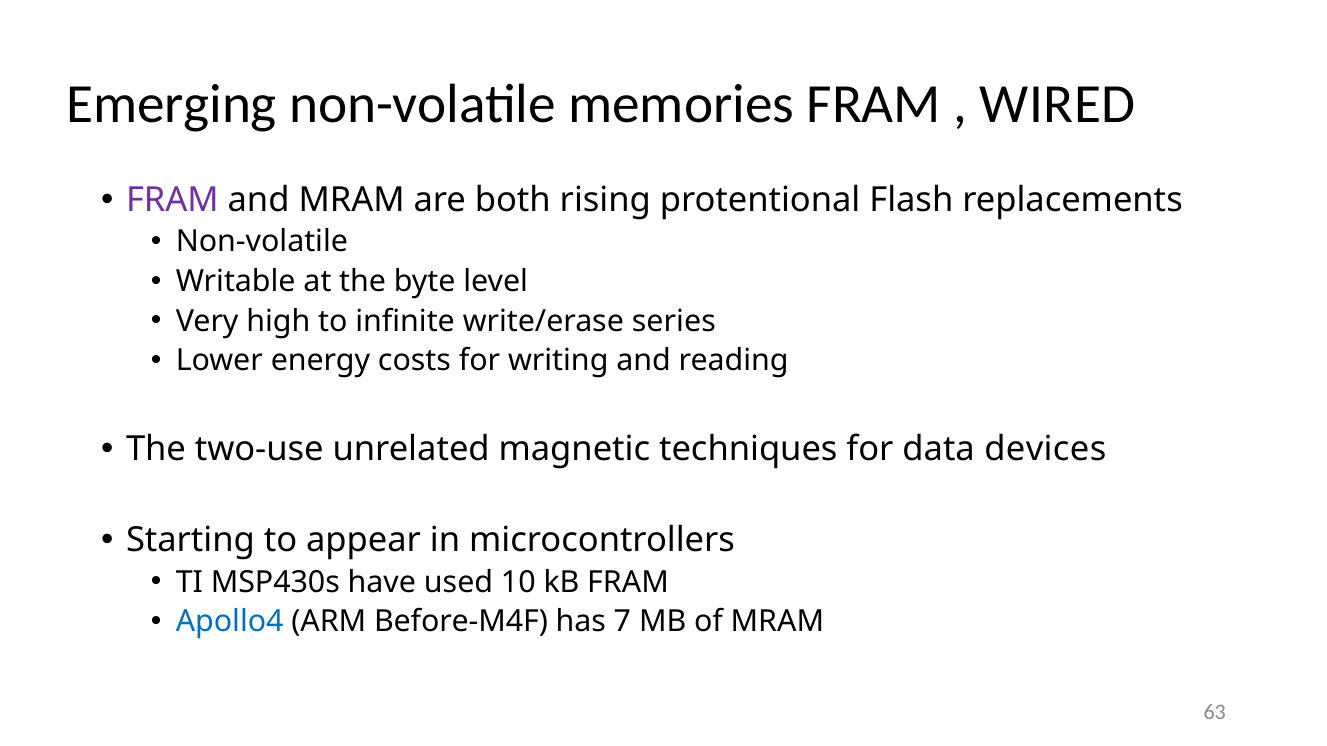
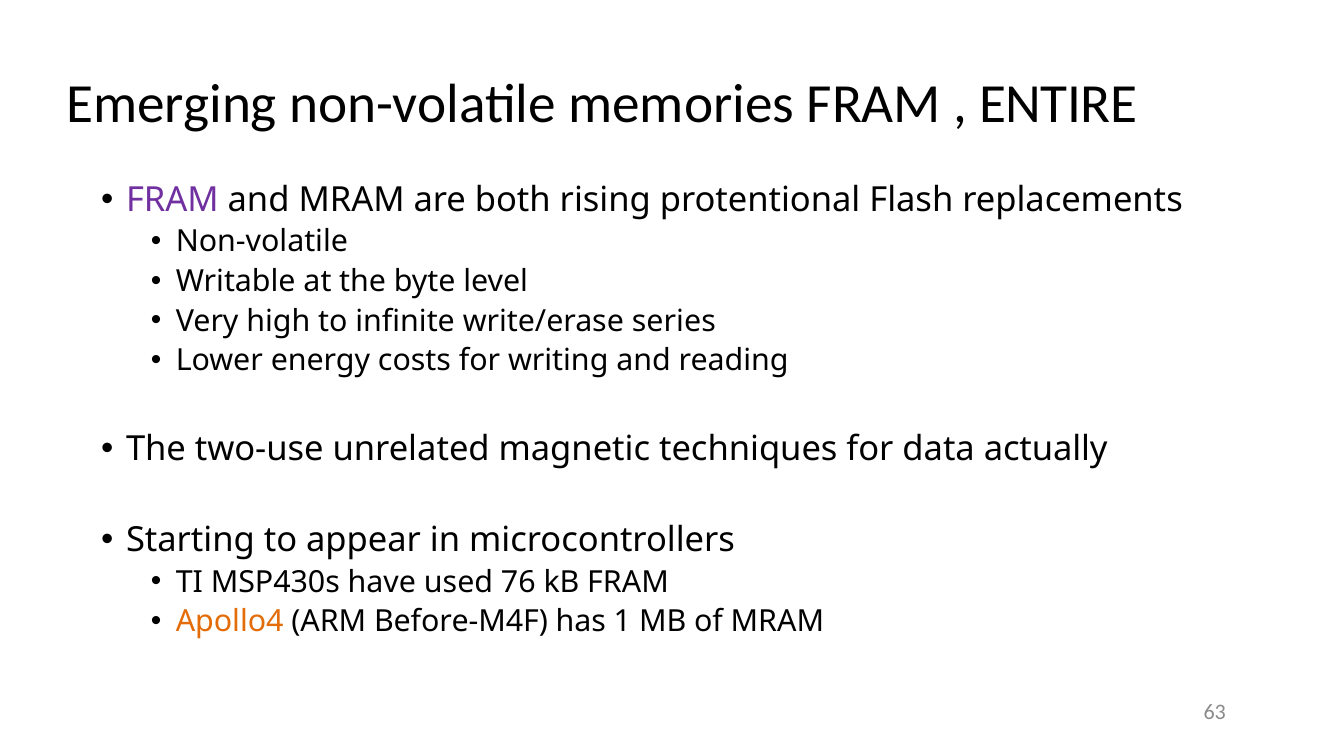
WIRED: WIRED -> ENTIRE
devices: devices -> actually
10: 10 -> 76
Apollo4 colour: blue -> orange
7: 7 -> 1
